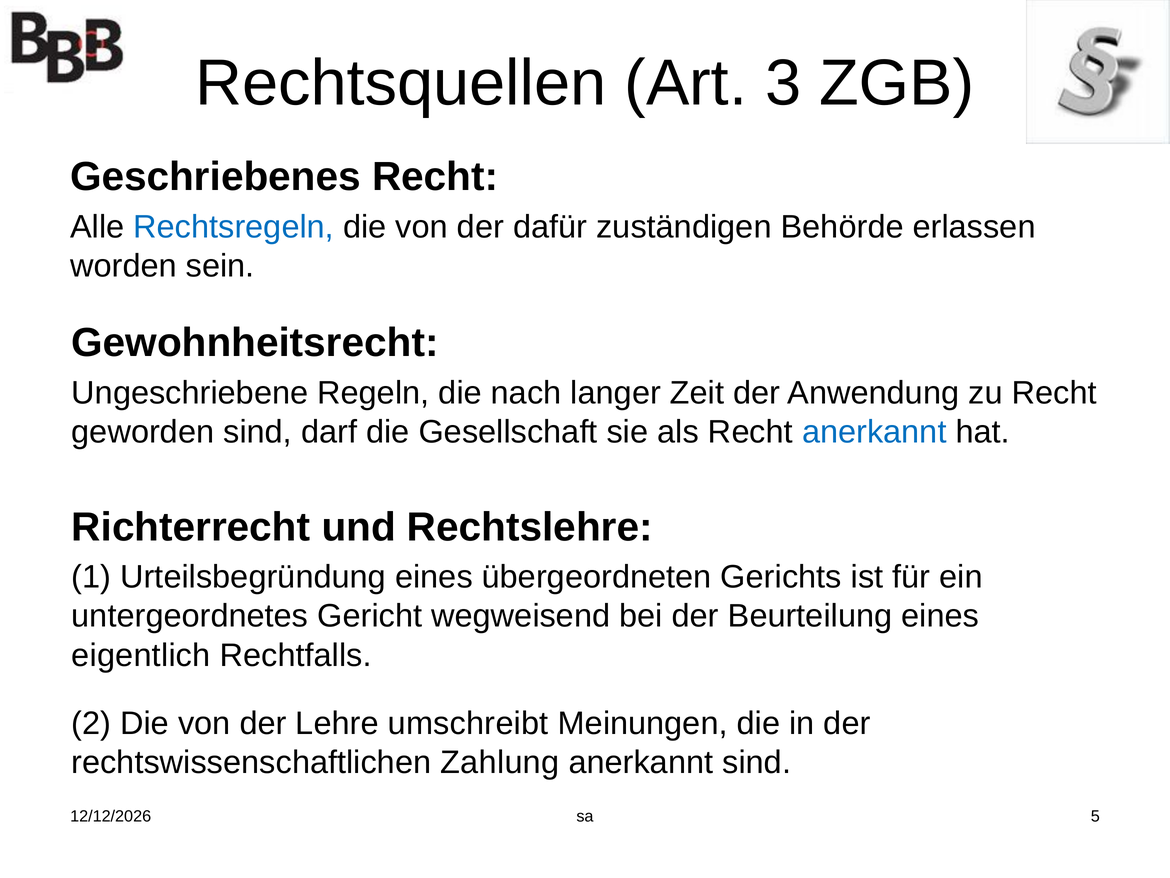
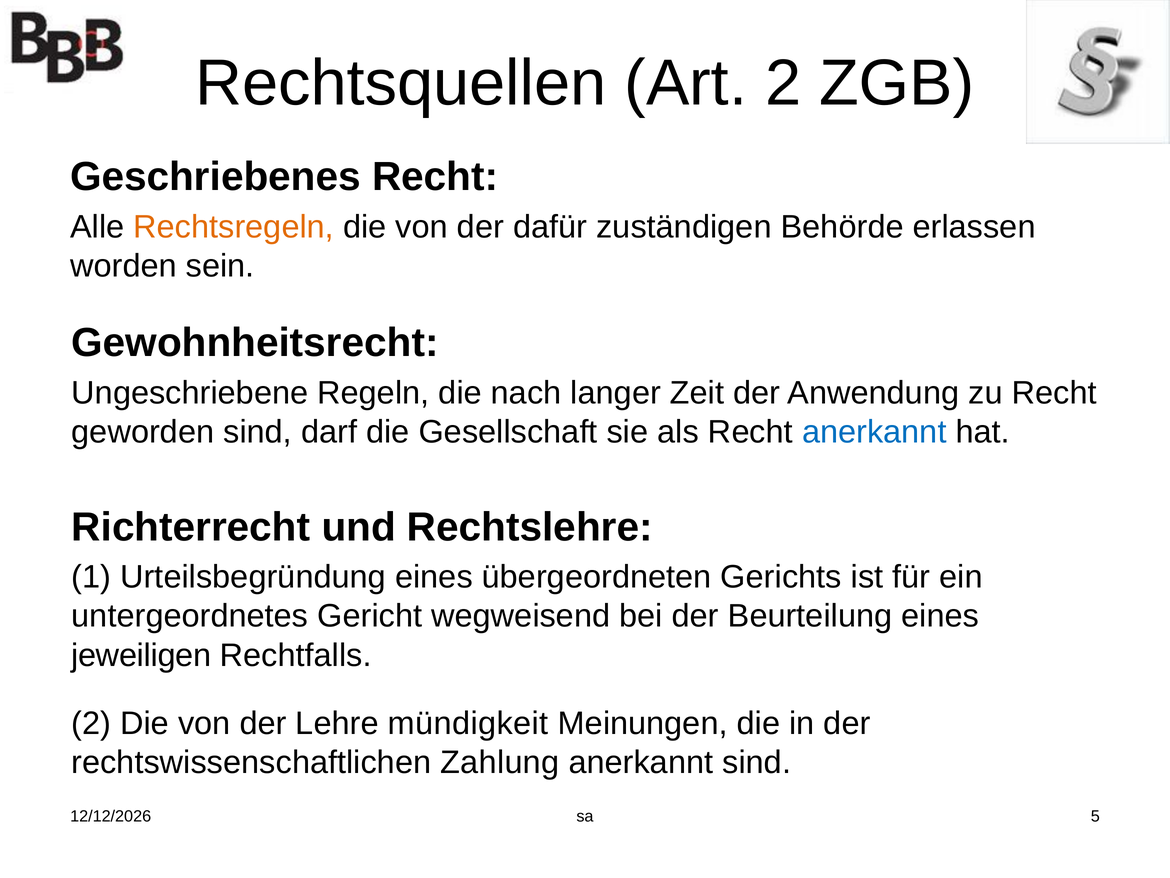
Art 3: 3 -> 2
Rechtsregeln colour: blue -> orange
eigentlich: eigentlich -> jeweiligen
umschreibt: umschreibt -> mündigkeit
